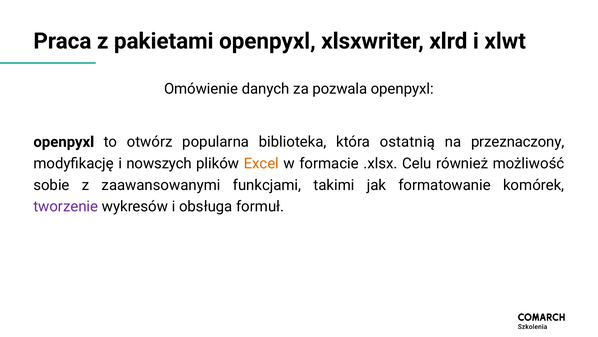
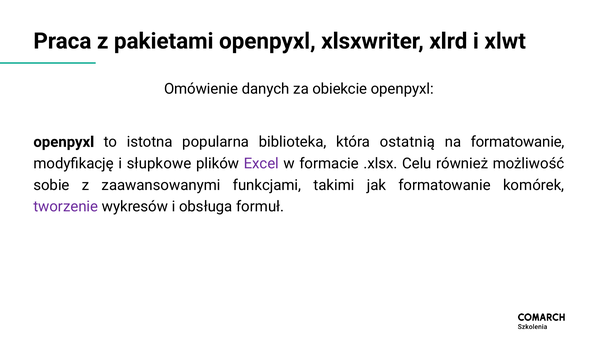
pozwala: pozwala -> obiekcie
otwórz: otwórz -> istotna
na przeznaczony: przeznaczony -> formatowanie
nowszych: nowszych -> słupkowe
Excel colour: orange -> purple
